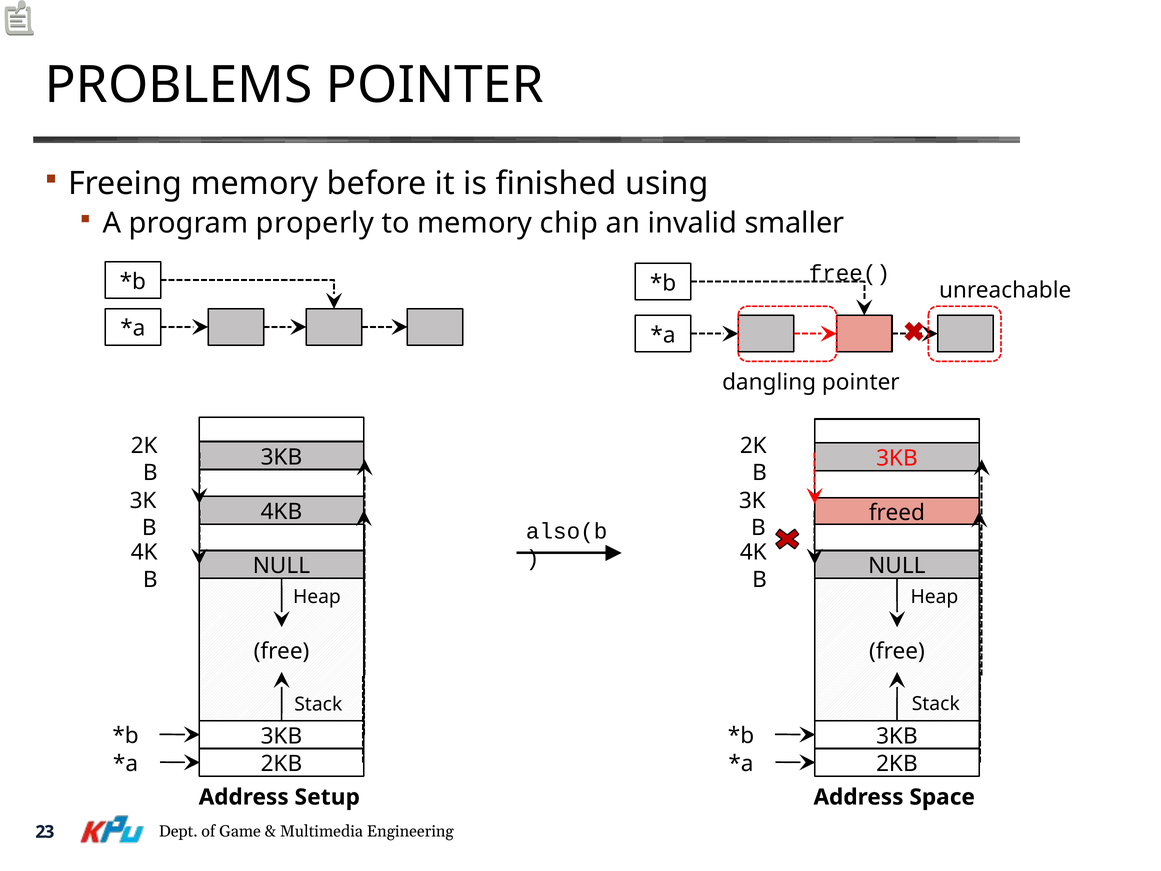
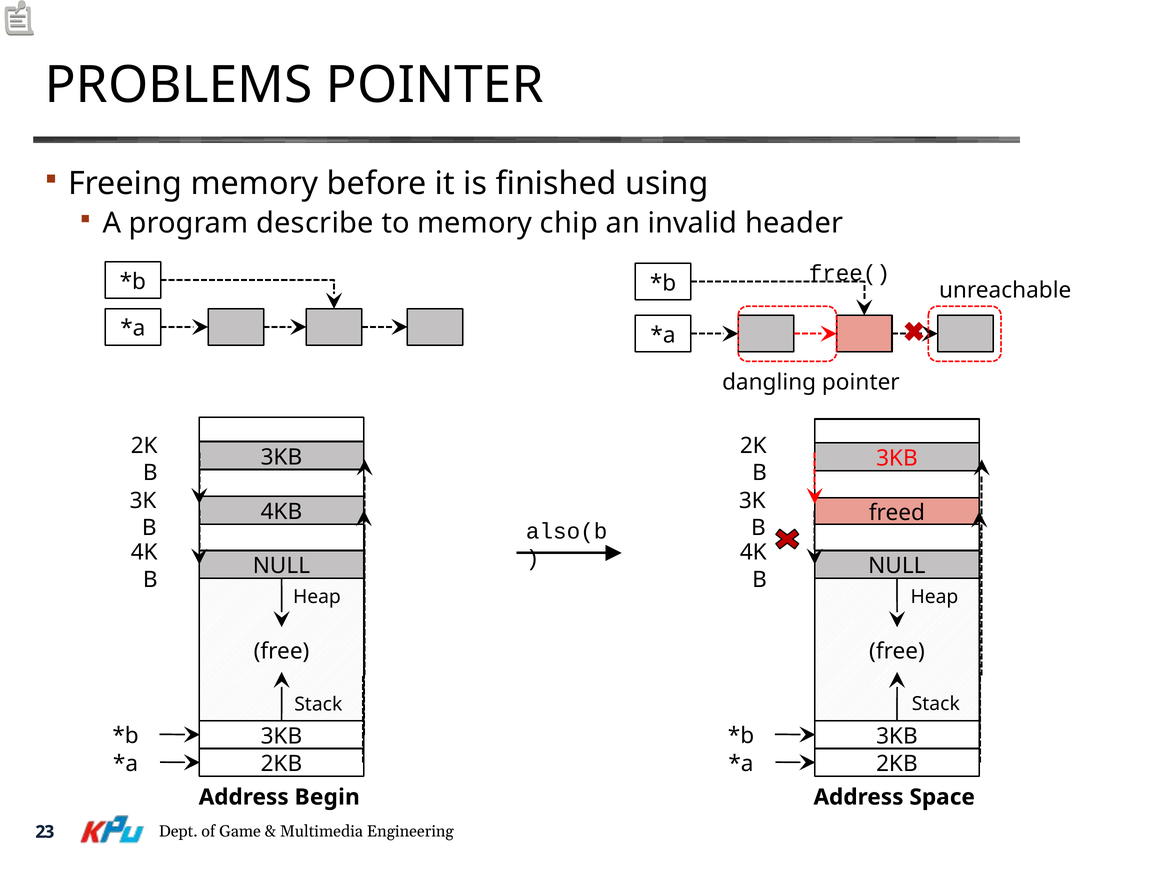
properly: properly -> describe
smaller: smaller -> header
Setup: Setup -> Begin
